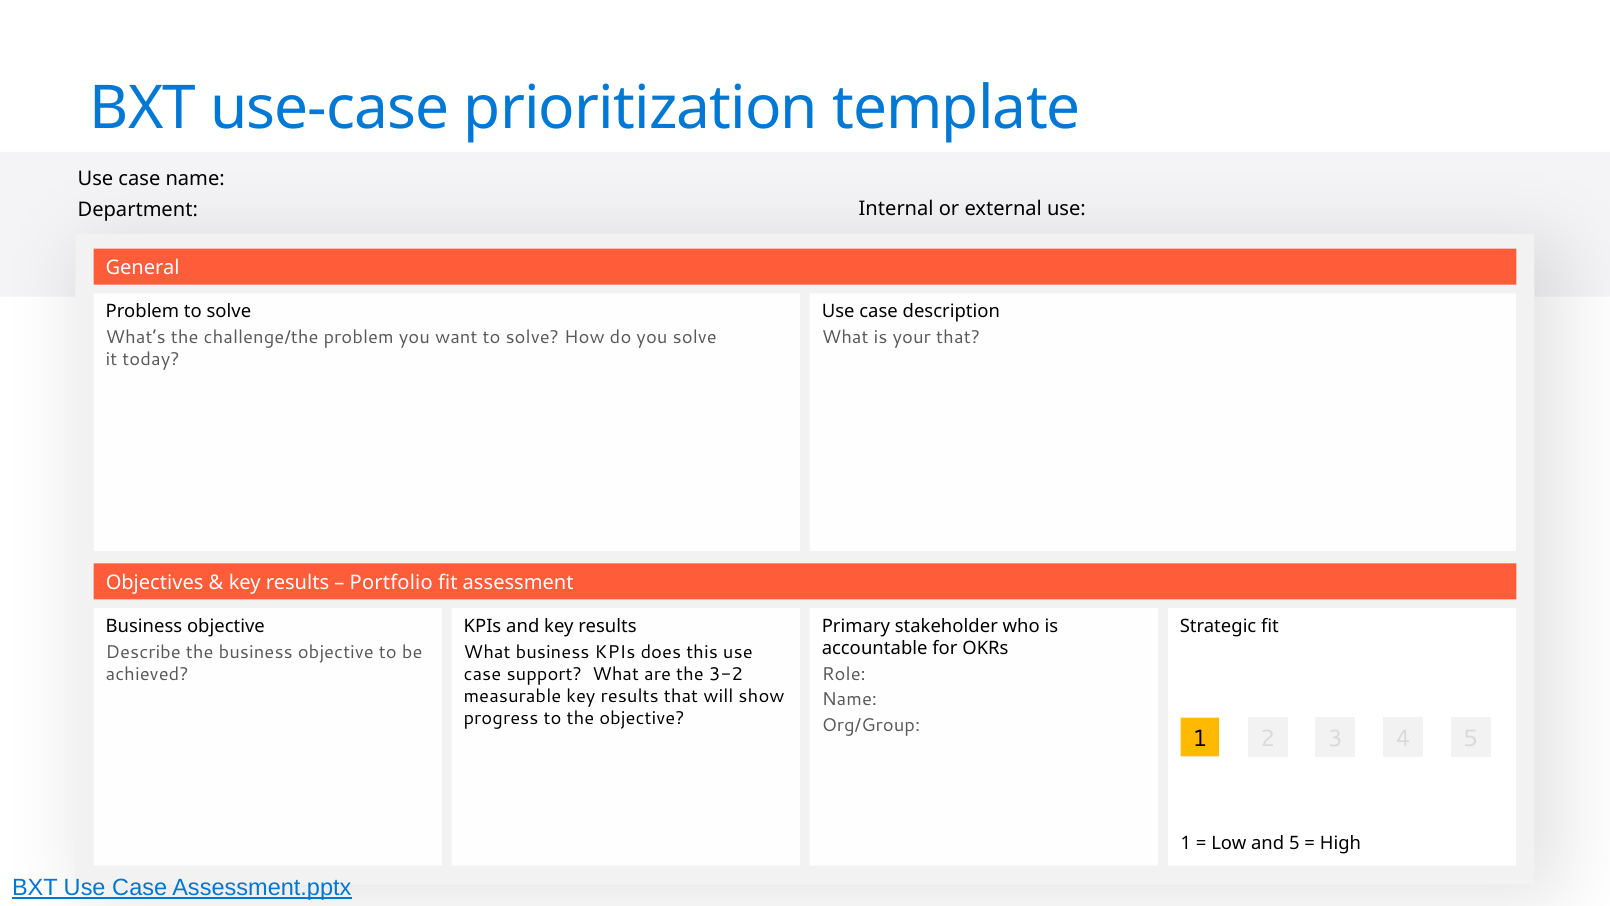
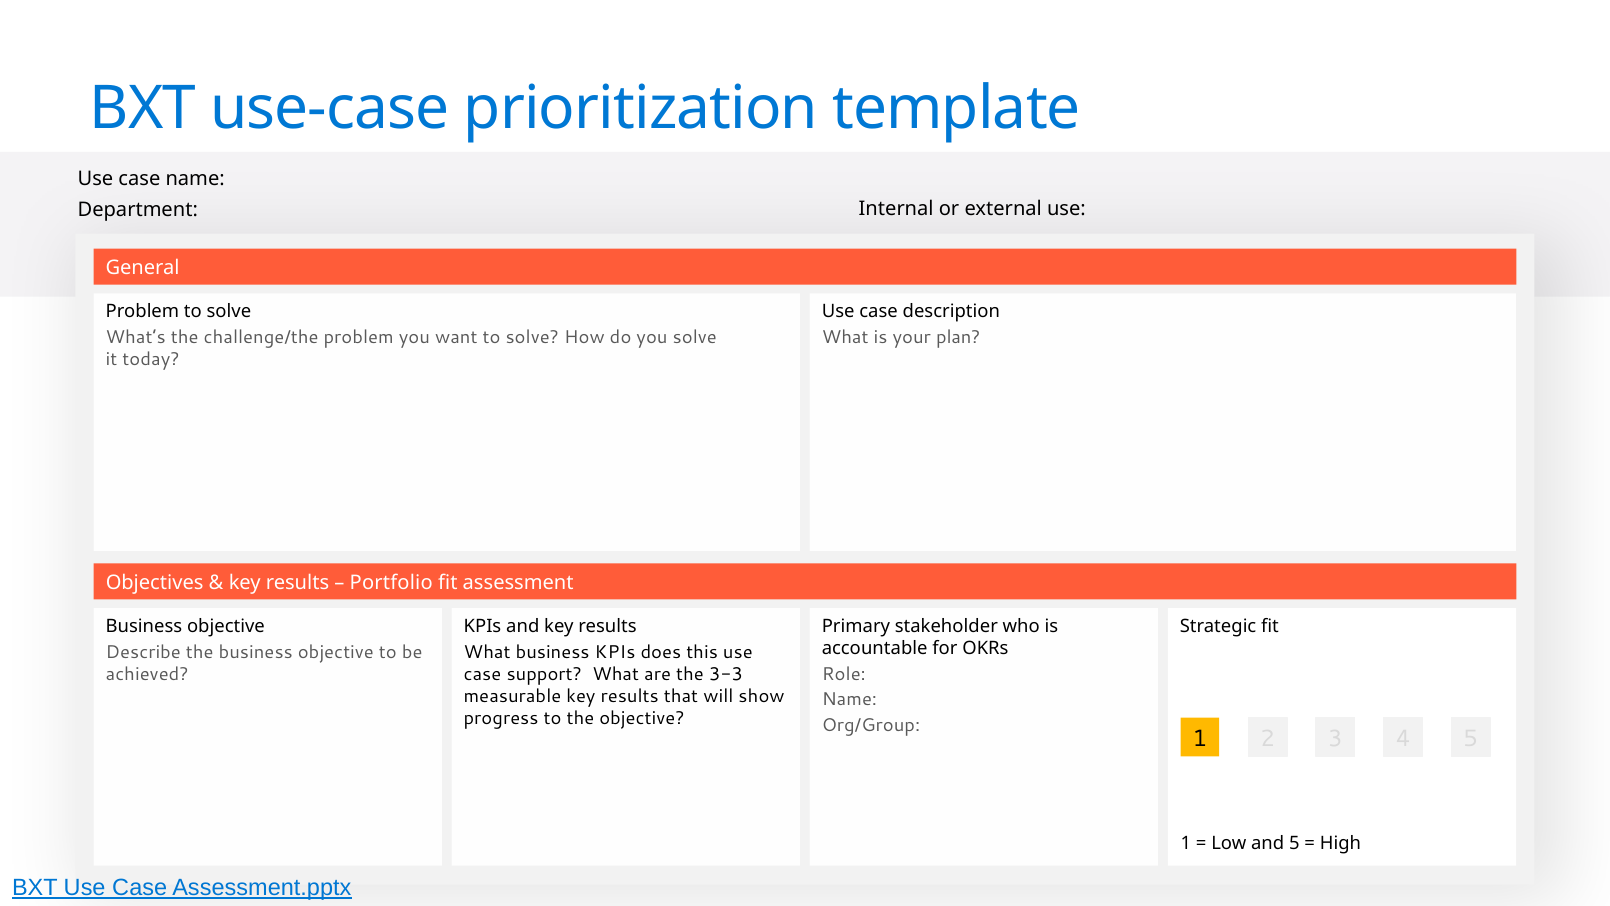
your that: that -> plan
3-2: 3-2 -> 3-3
